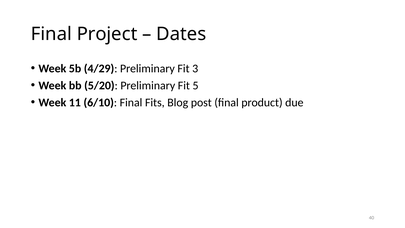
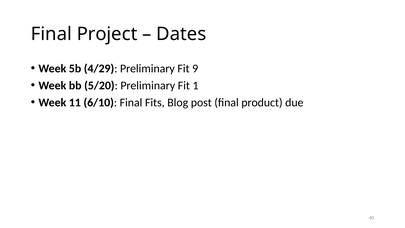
3: 3 -> 9
5: 5 -> 1
